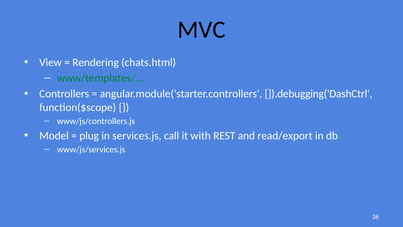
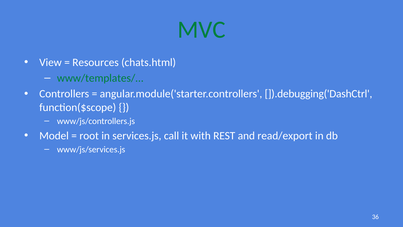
MVC colour: black -> green
Rendering: Rendering -> Resources
plug: plug -> root
